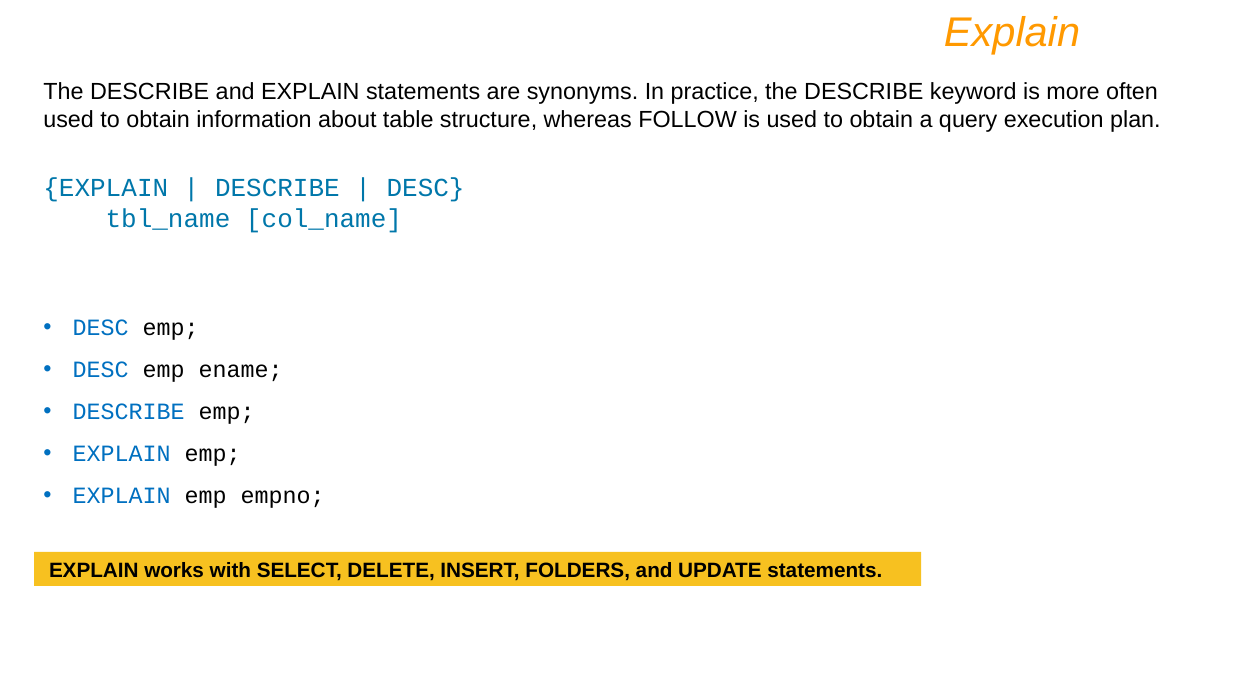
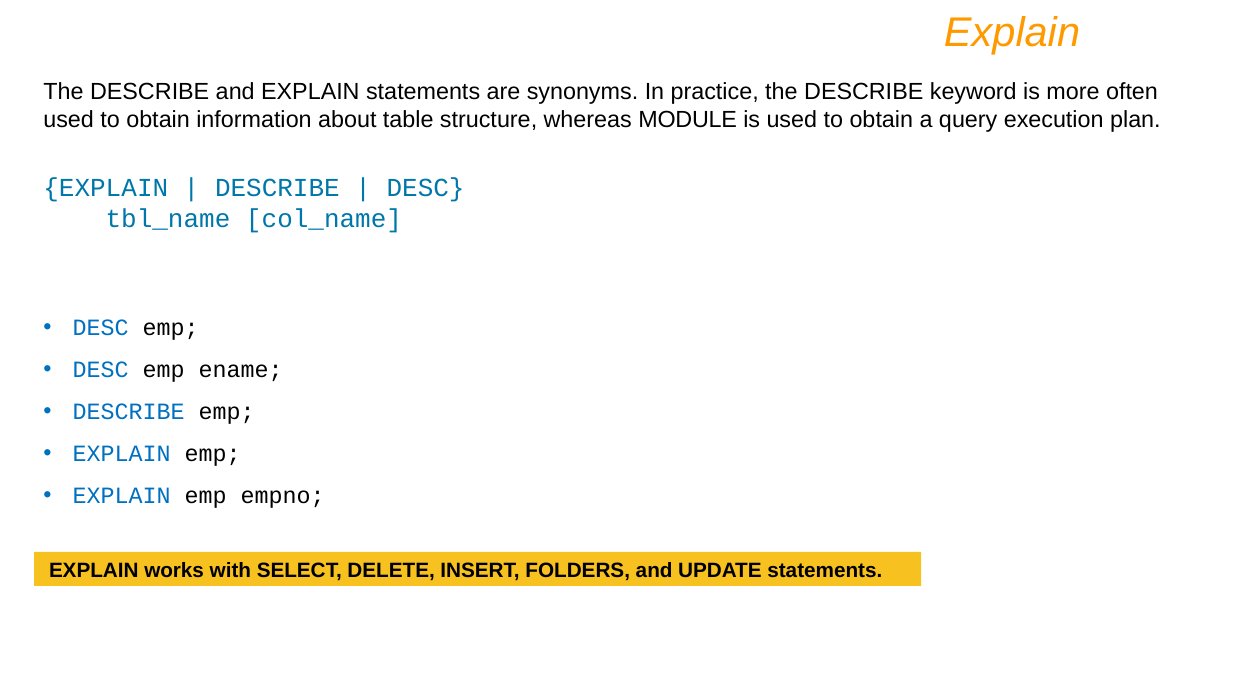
FOLLOW: FOLLOW -> MODULE
